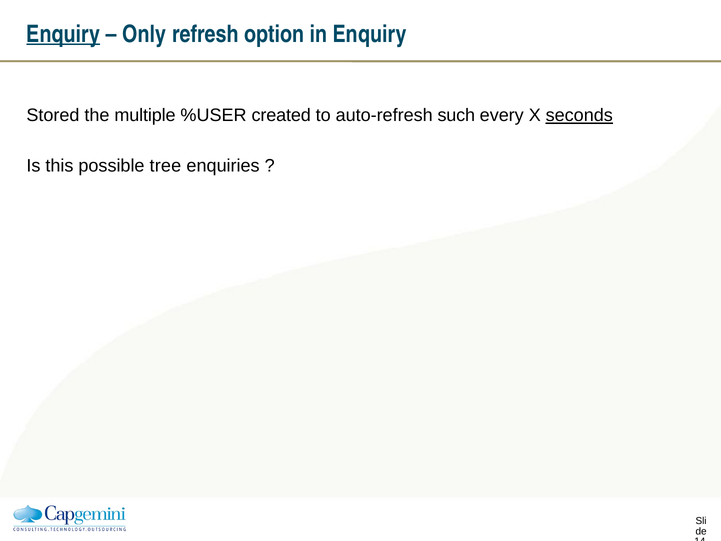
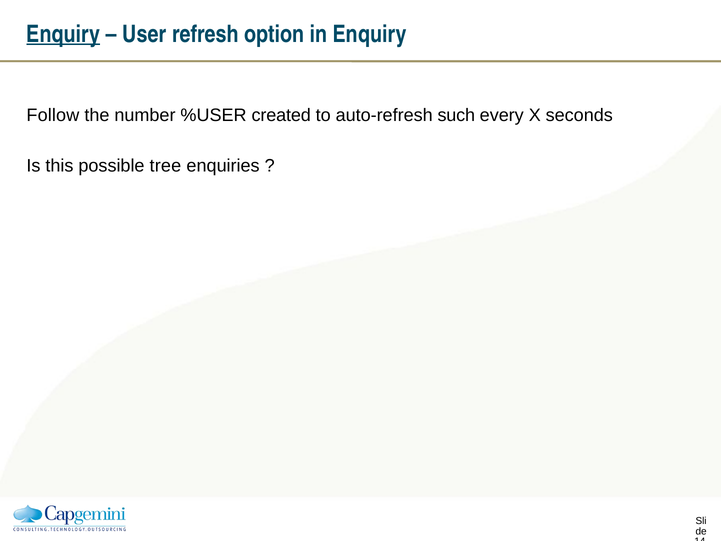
Only: Only -> User
Stored: Stored -> Follow
multiple: multiple -> number
seconds underline: present -> none
